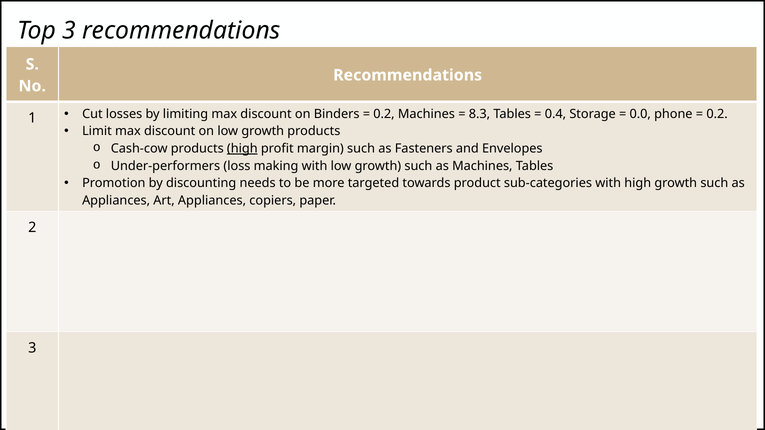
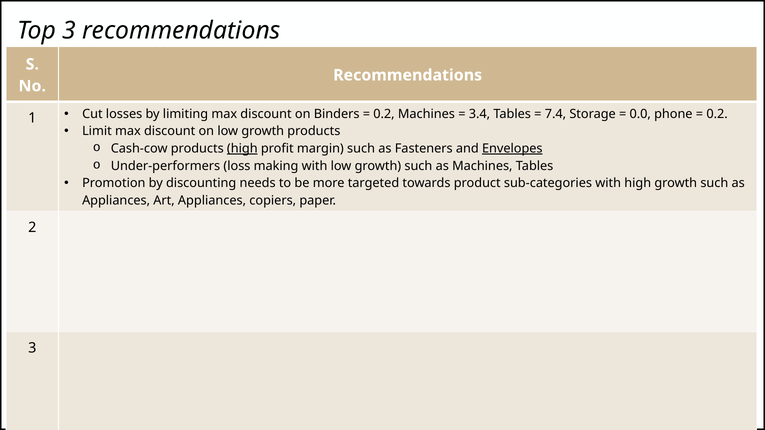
8.3: 8.3 -> 3.4
0.4: 0.4 -> 7.4
Envelopes underline: none -> present
